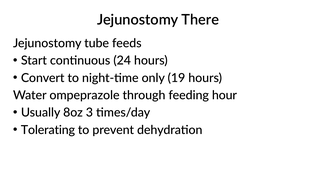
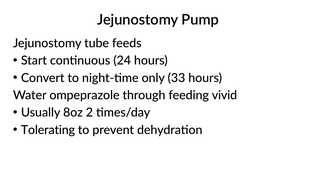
There: There -> Pump
19: 19 -> 33
hour: hour -> vivid
3: 3 -> 2
